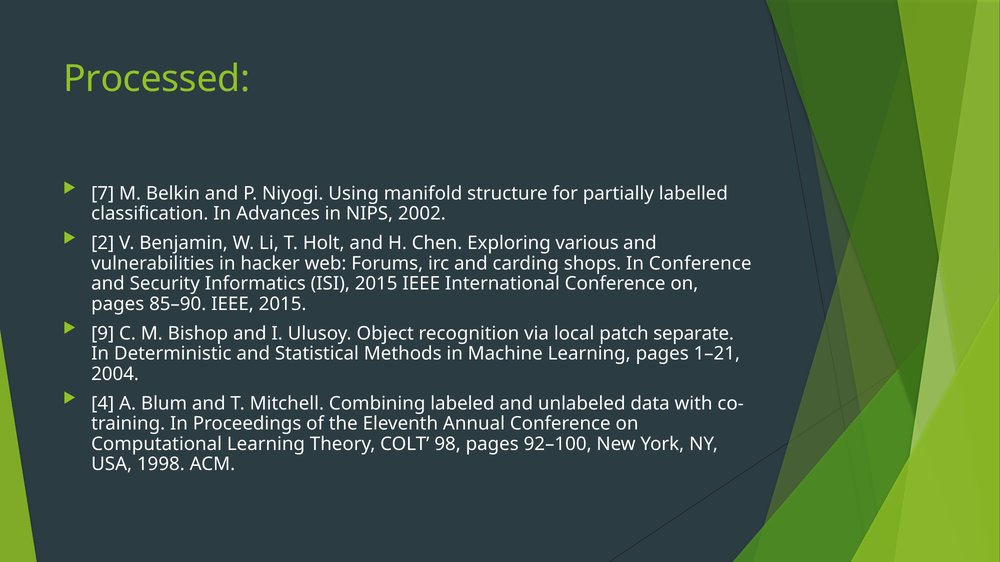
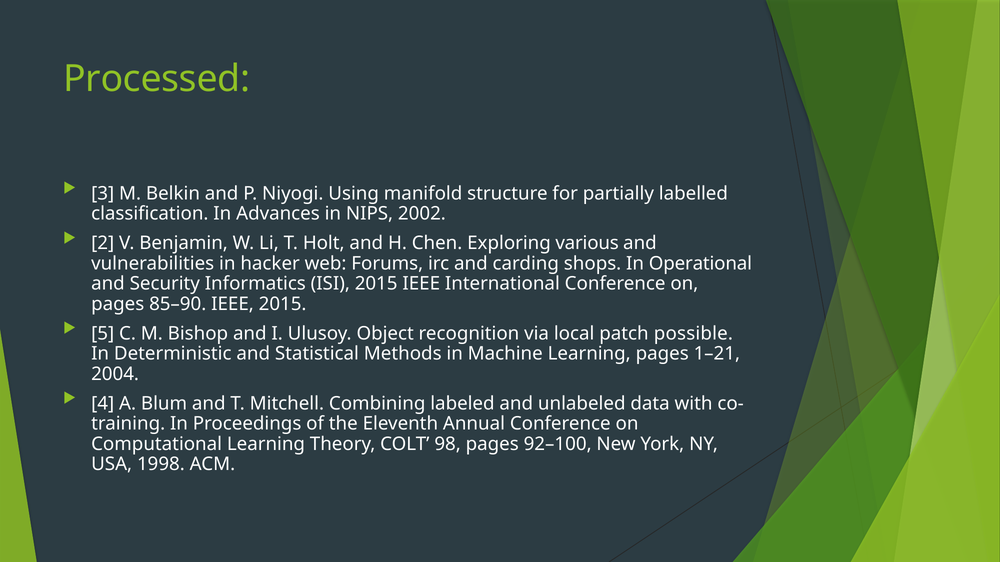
7: 7 -> 3
In Conference: Conference -> Operational
9: 9 -> 5
separate: separate -> possible
